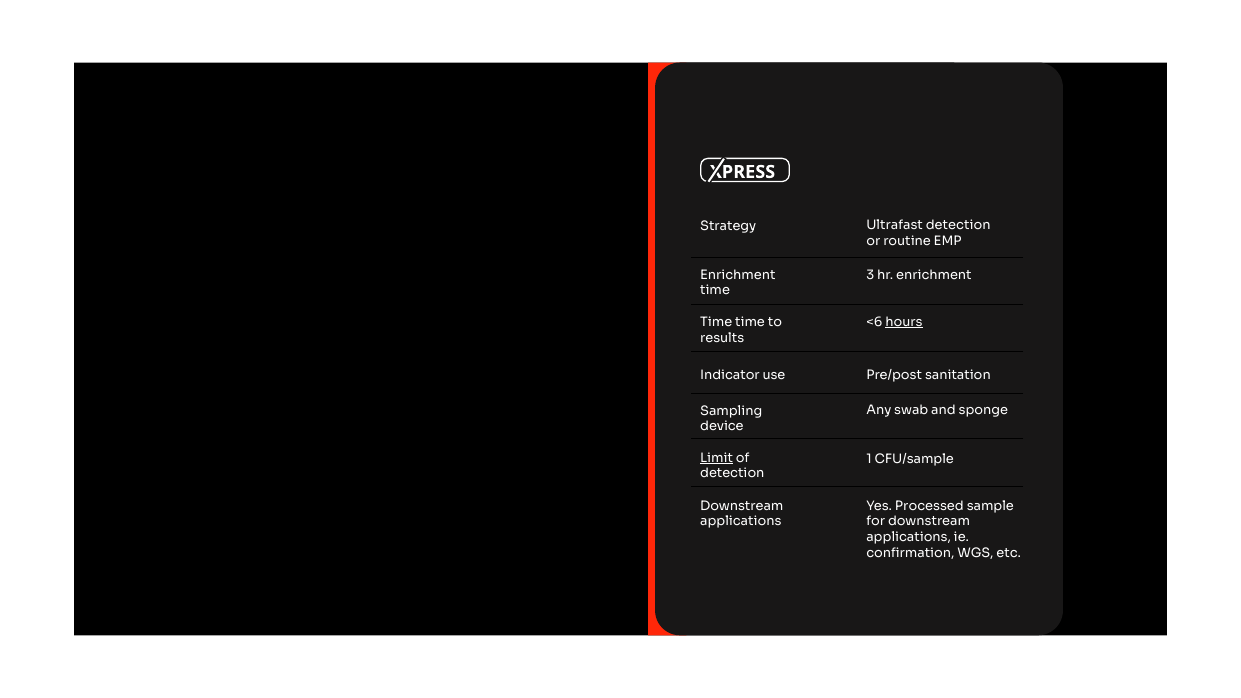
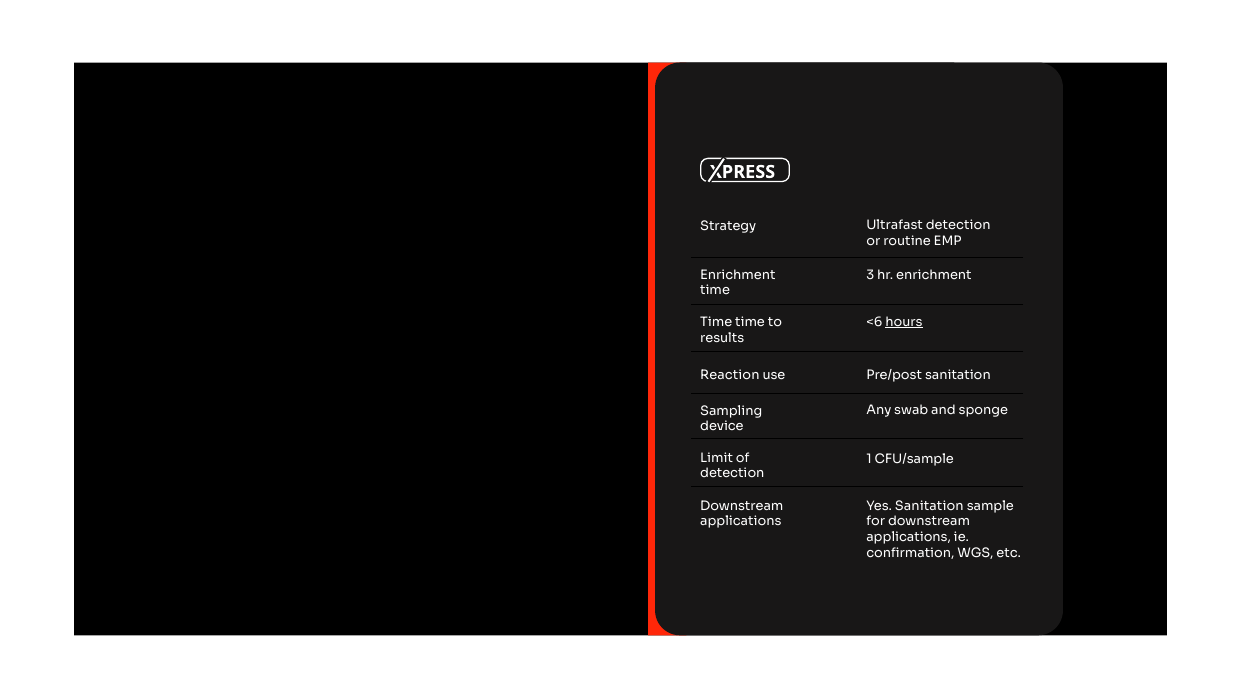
Indicator: Indicator -> Reaction
Limit underline: present -> none
Yes Processed: Processed -> Sanitation
